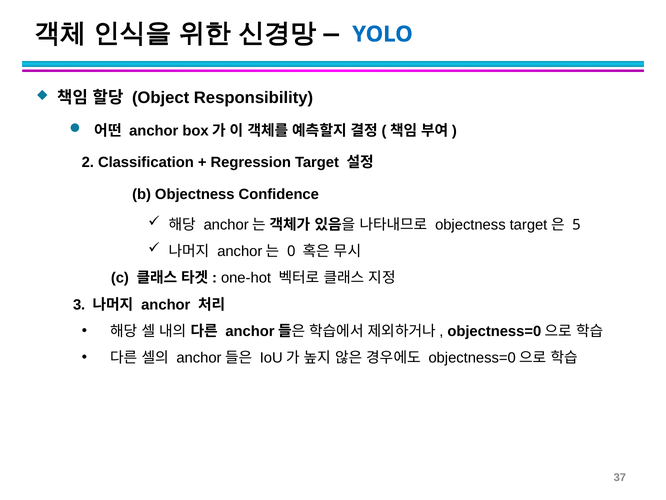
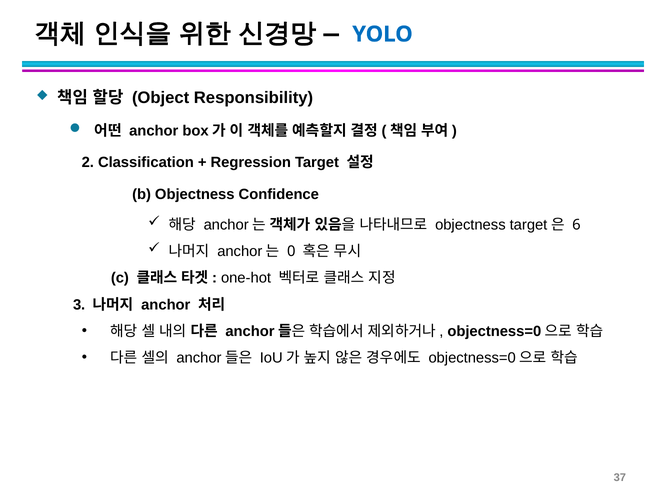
5: 5 -> 6
